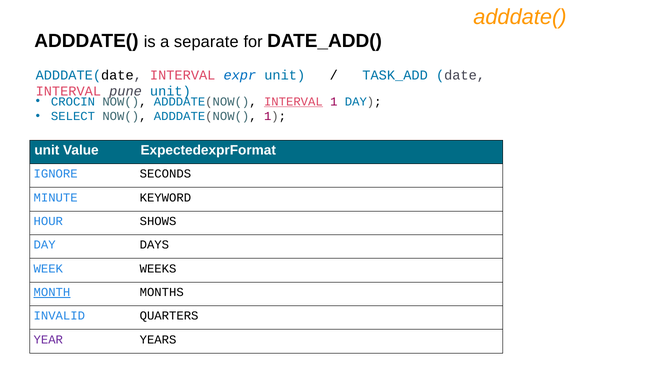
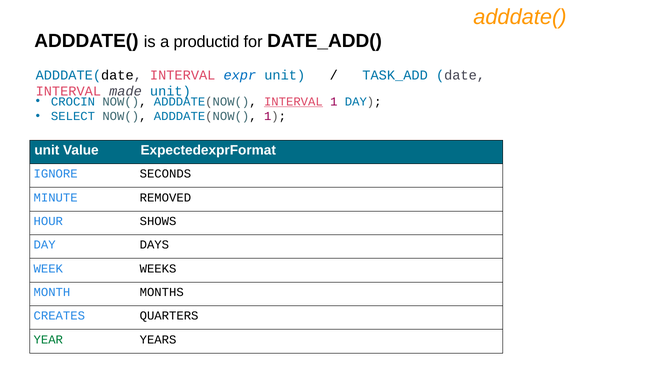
separate: separate -> productid
pune: pune -> made
KEYWORD: KEYWORD -> REMOVED
MONTH underline: present -> none
INVALID: INVALID -> CREATES
YEAR colour: purple -> green
